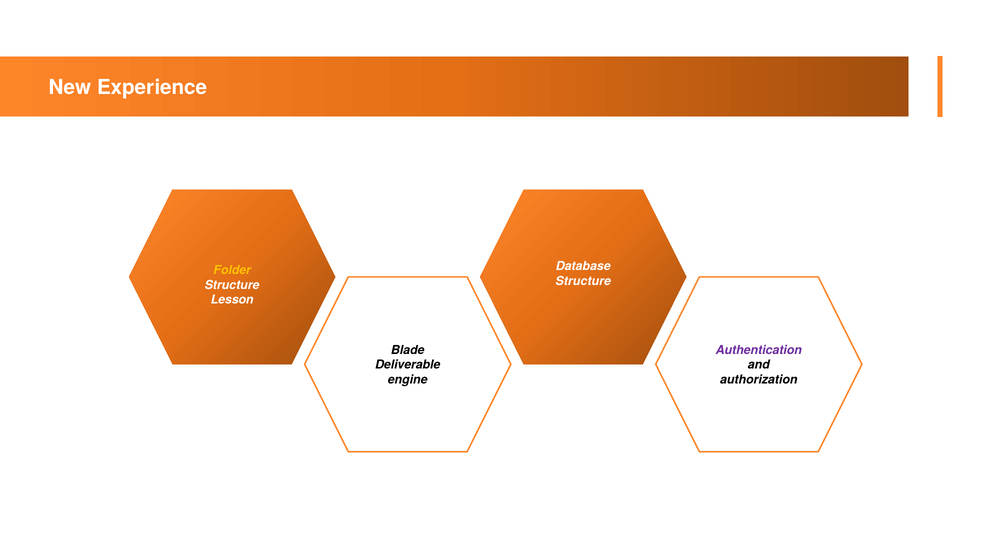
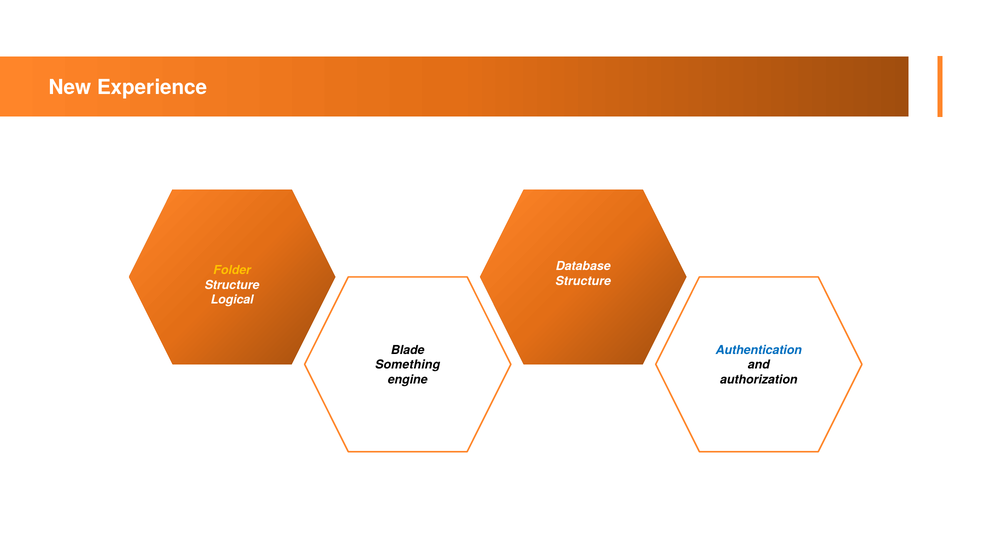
Lesson: Lesson -> Logical
Authentication colour: purple -> blue
Deliverable: Deliverable -> Something
